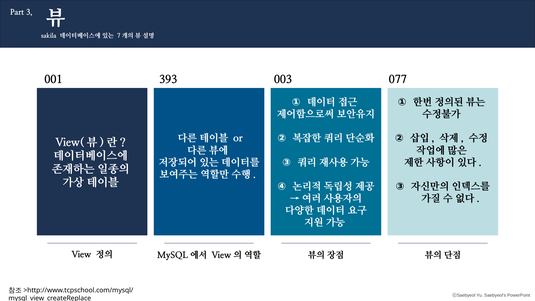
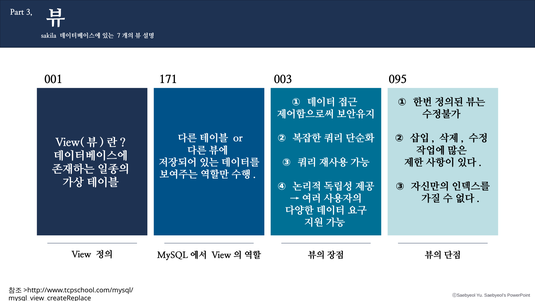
393: 393 -> 171
077: 077 -> 095
